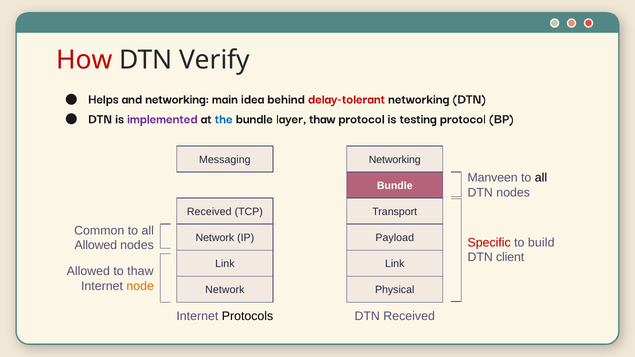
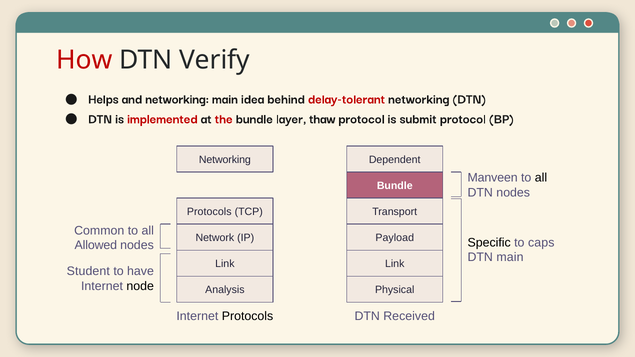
implemented colour: purple -> red
the colour: blue -> red
testing: testing -> submit
Messaging at (225, 160): Messaging -> Networking
Networking at (395, 160): Networking -> Dependent
Received at (209, 212): Received -> Protocols
Specific colour: red -> black
build: build -> caps
DTN client: client -> main
Allowed at (88, 272): Allowed -> Student
to thaw: thaw -> have
node colour: orange -> black
Network at (225, 290): Network -> Analysis
